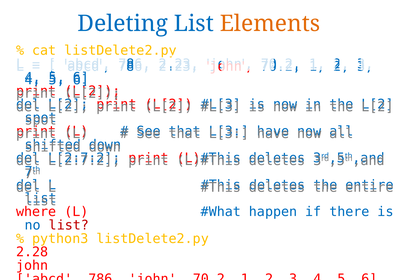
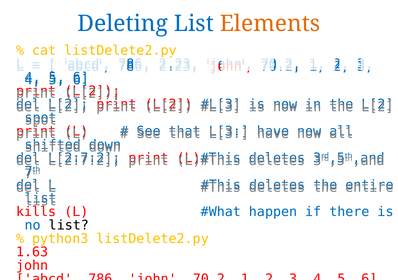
where: where -> kills
list at (69, 226) colour: red -> black
2.28: 2.28 -> 1.63
